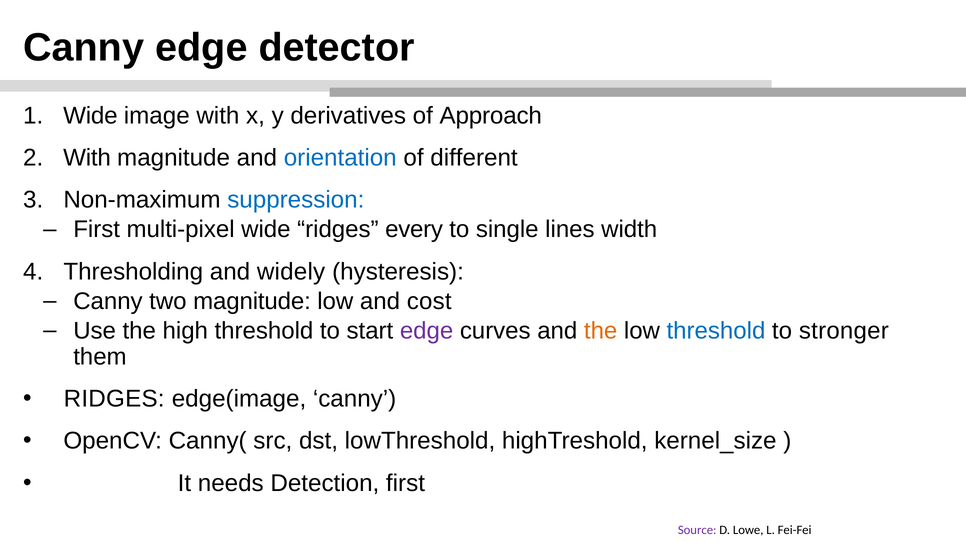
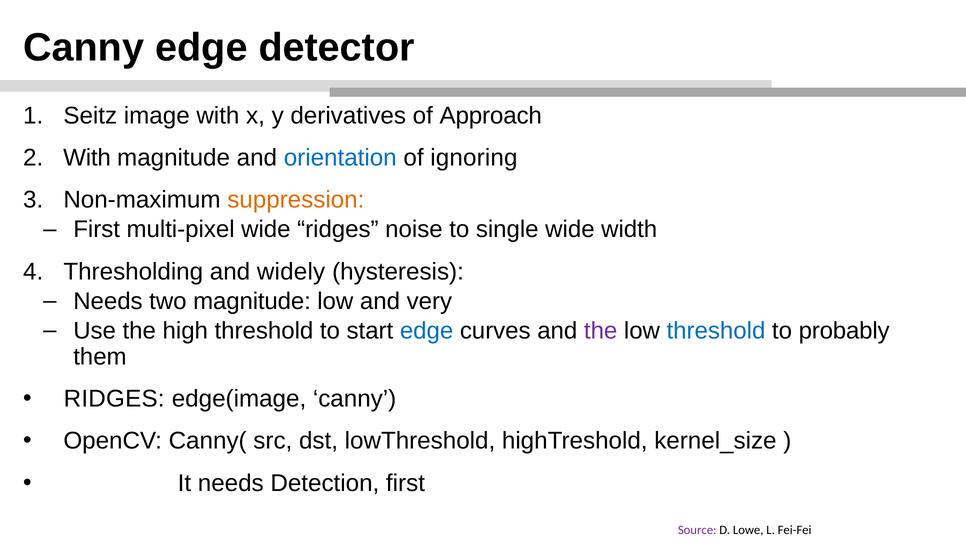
Wide at (90, 116): Wide -> Seitz
different: different -> ignoring
suppression colour: blue -> orange
every: every -> noise
single lines: lines -> wide
Canny at (108, 301): Canny -> Needs
cost: cost -> very
edge at (427, 331) colour: purple -> blue
the at (601, 331) colour: orange -> purple
stronger: stronger -> probably
